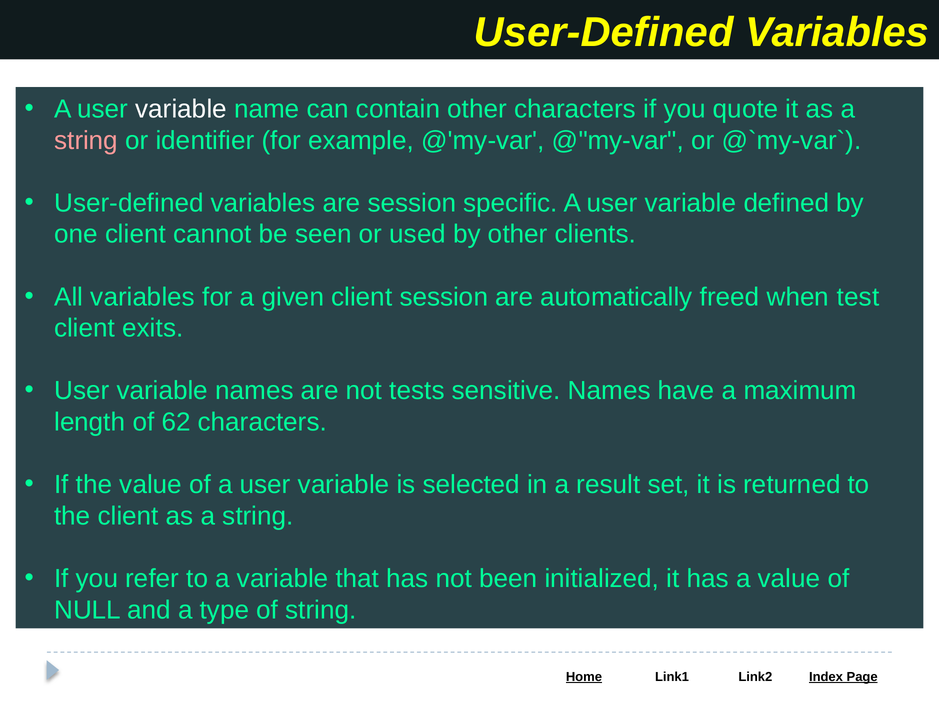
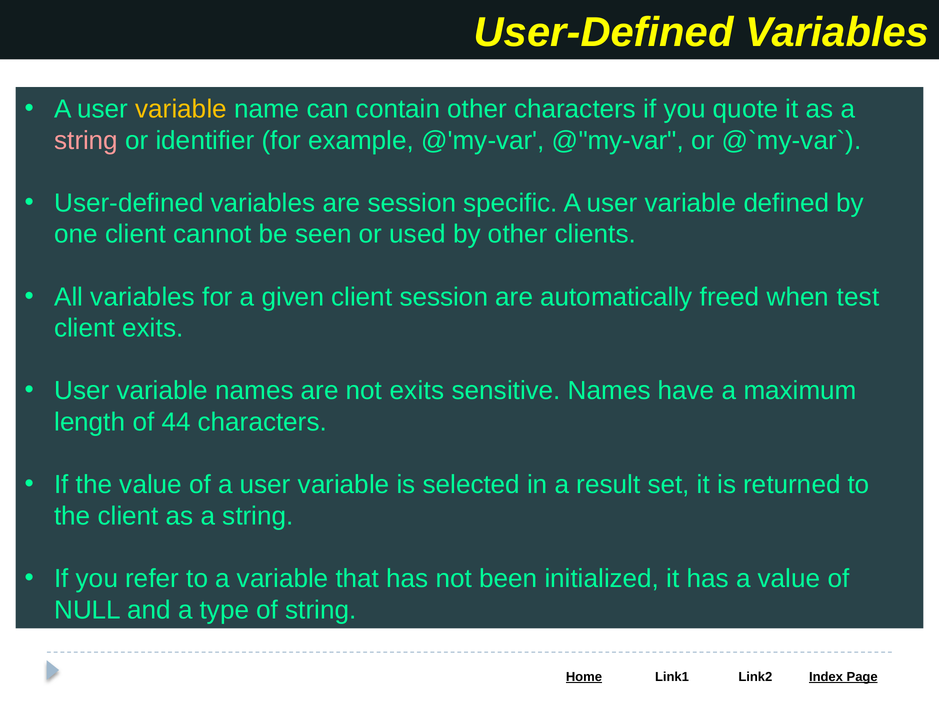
variable at (181, 109) colour: white -> yellow
not tests: tests -> exits
62: 62 -> 44
